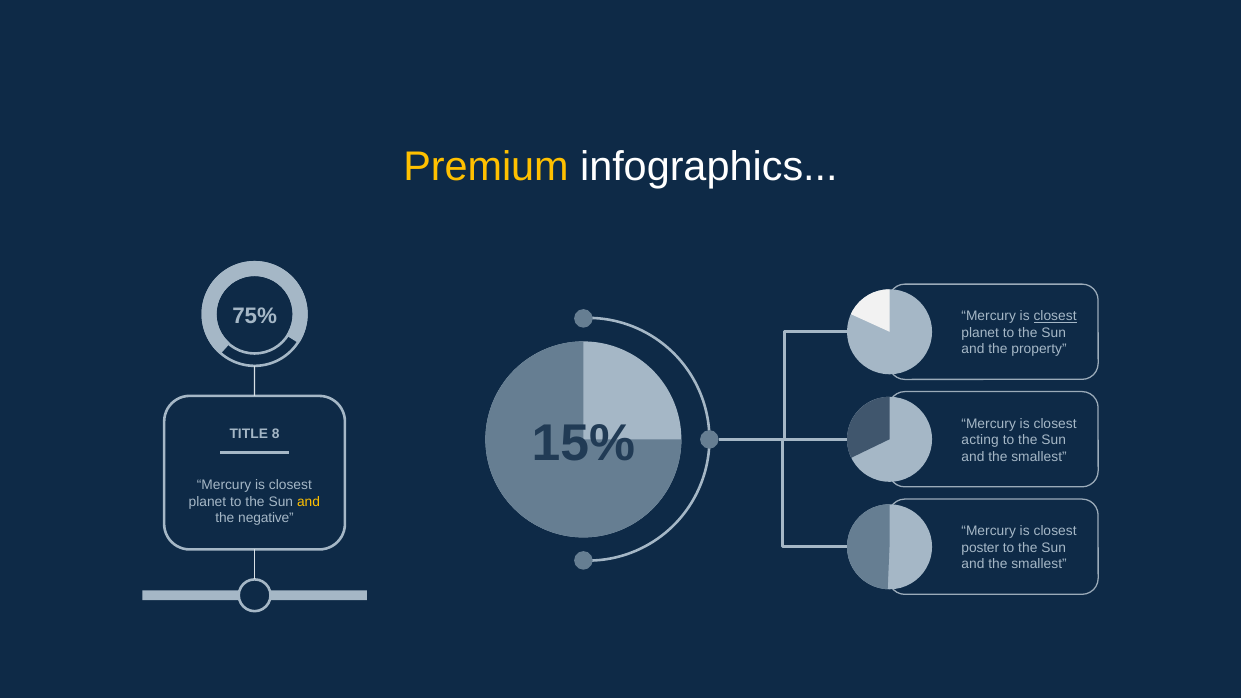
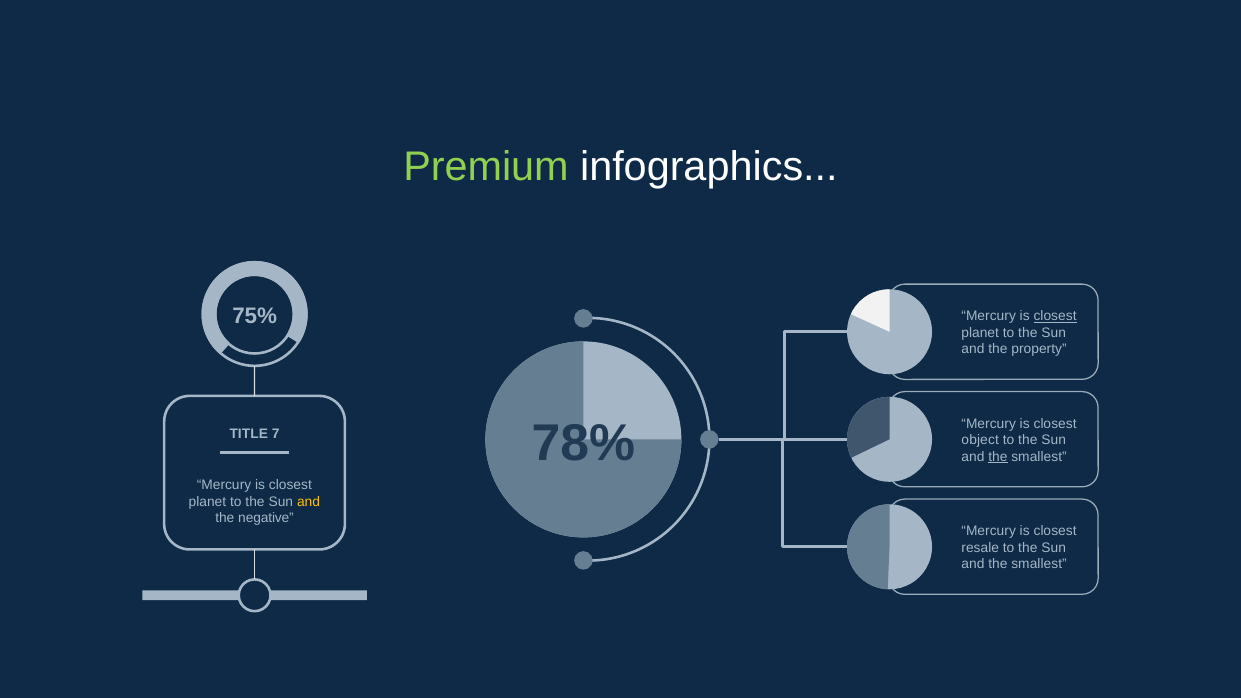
Premium colour: yellow -> light green
15%: 15% -> 78%
8: 8 -> 7
acting: acting -> object
the at (998, 457) underline: none -> present
poster: poster -> resale
